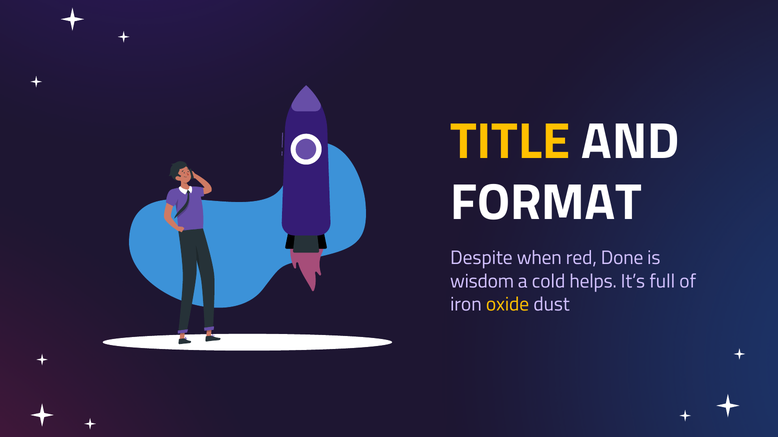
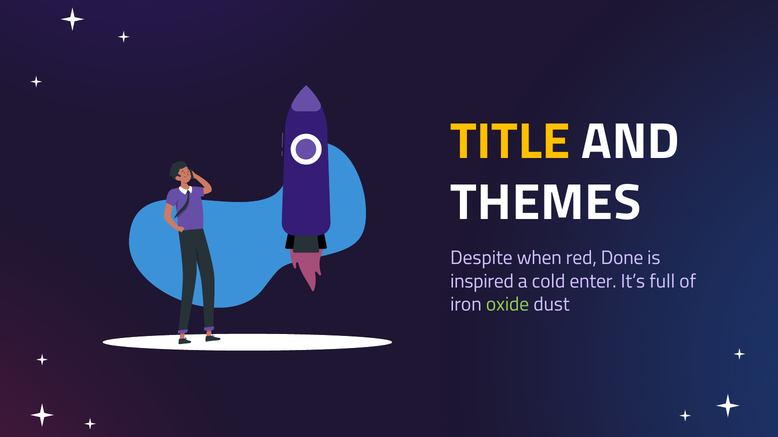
FORMAT: FORMAT -> THEMES
wisdom: wisdom -> inspired
helps: helps -> enter
oxide colour: yellow -> light green
